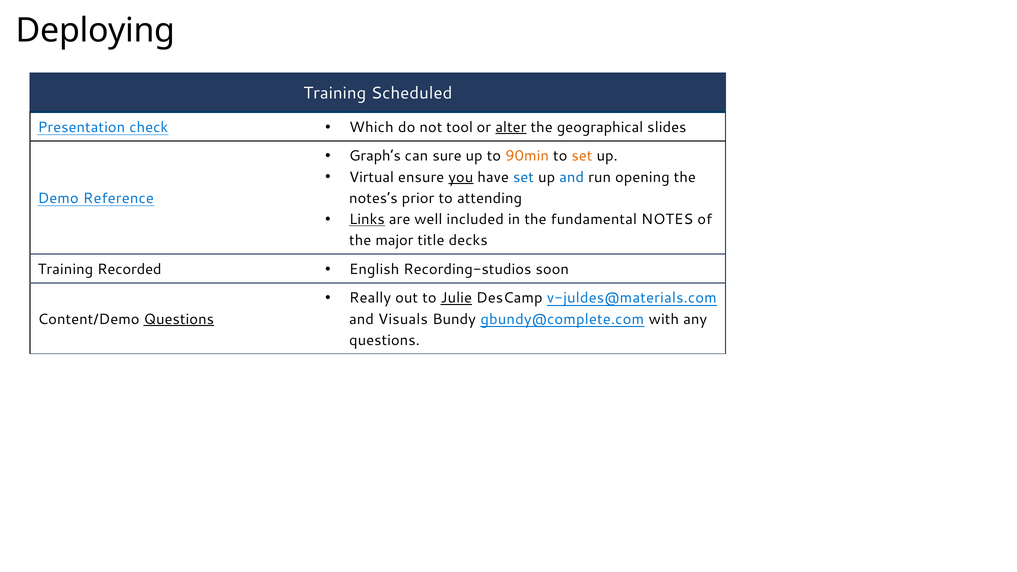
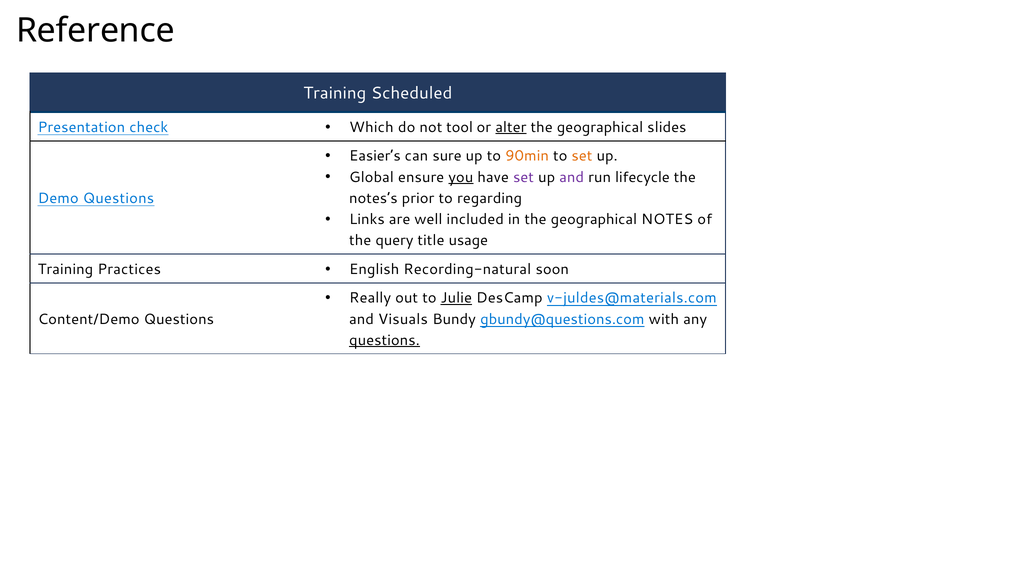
Deploying: Deploying -> Reference
Graph’s: Graph’s -> Easier’s
Virtual: Virtual -> Global
set at (523, 177) colour: blue -> purple
and at (572, 177) colour: blue -> purple
opening: opening -> lifecycle
Demo Reference: Reference -> Questions
attending: attending -> regarding
Links underline: present -> none
in the fundamental: fundamental -> geographical
major: major -> query
decks: decks -> usage
Recorded: Recorded -> Practices
Recording-studios: Recording-studios -> Recording-natural
Questions at (179, 319) underline: present -> none
gbundy@complete.com: gbundy@complete.com -> gbundy@questions.com
questions at (384, 340) underline: none -> present
